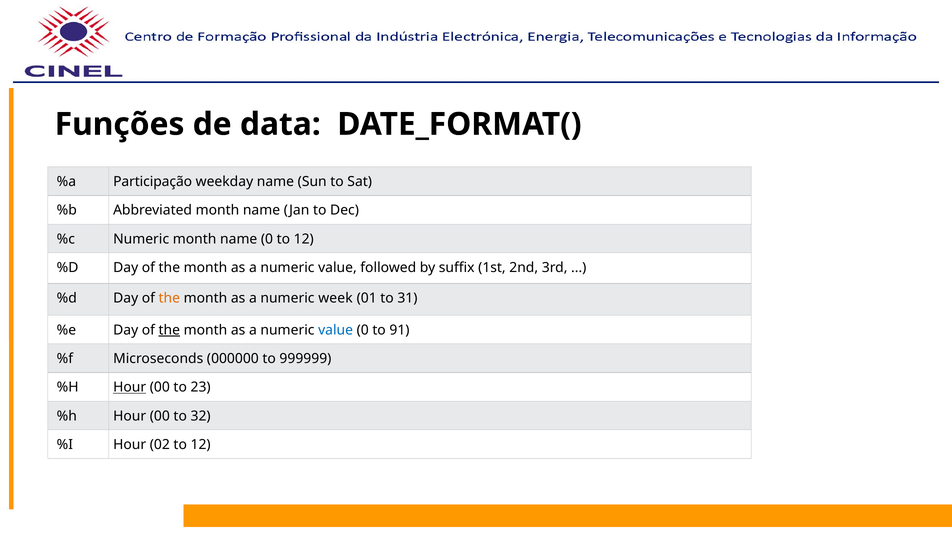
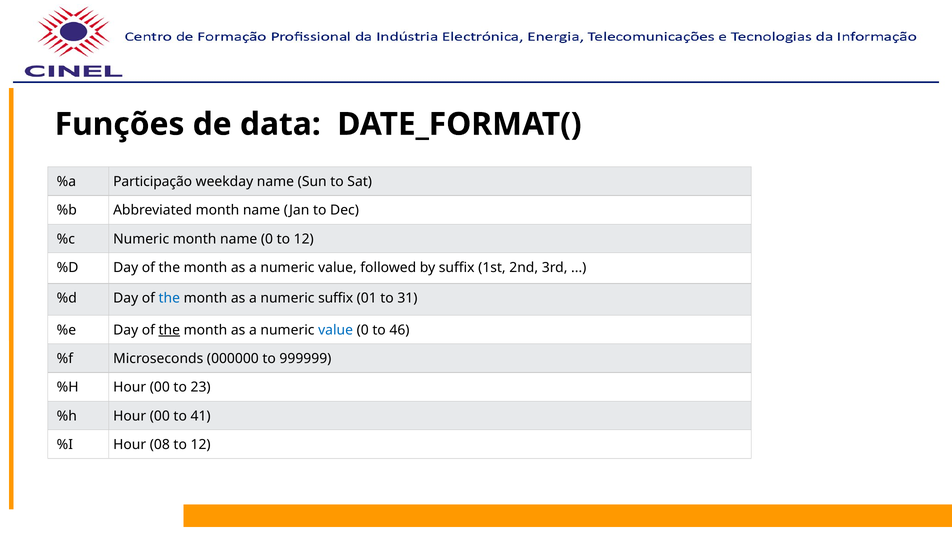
the at (169, 298) colour: orange -> blue
numeric week: week -> suffix
91: 91 -> 46
Hour at (130, 387) underline: present -> none
32: 32 -> 41
02: 02 -> 08
